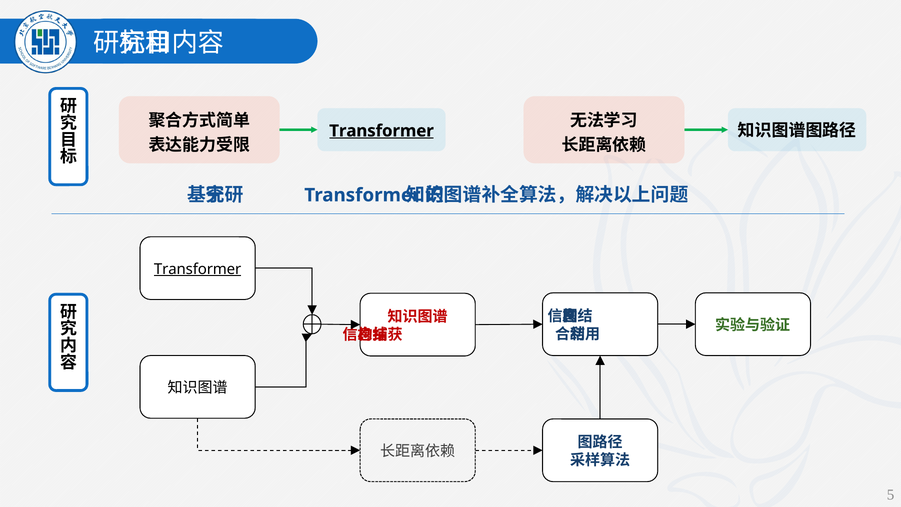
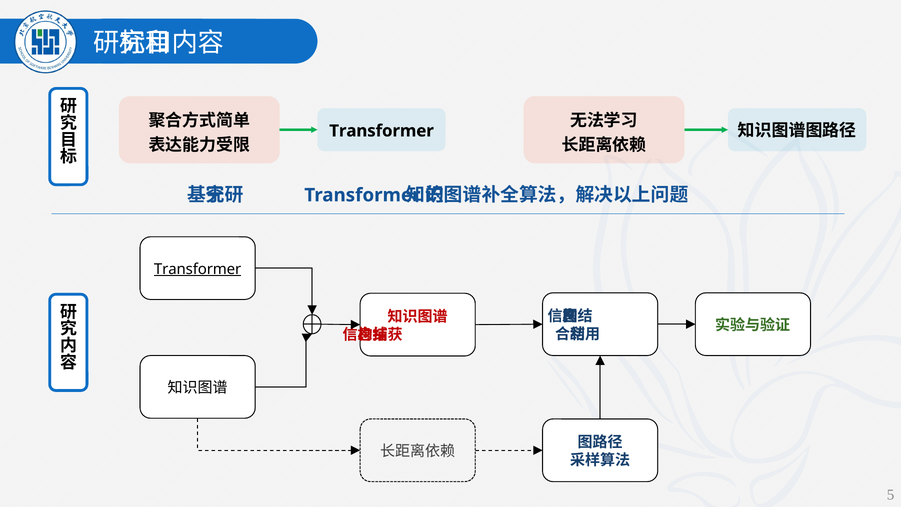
Transformer at (382, 131) underline: present -> none
